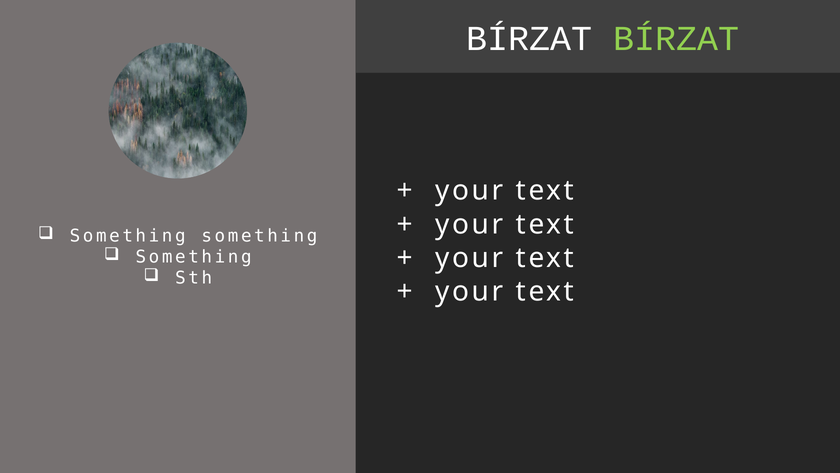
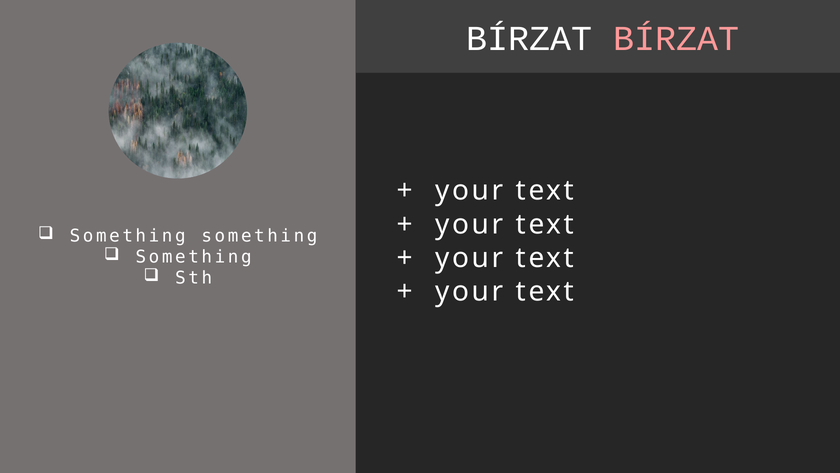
BÍRZAT at (676, 39) colour: light green -> pink
